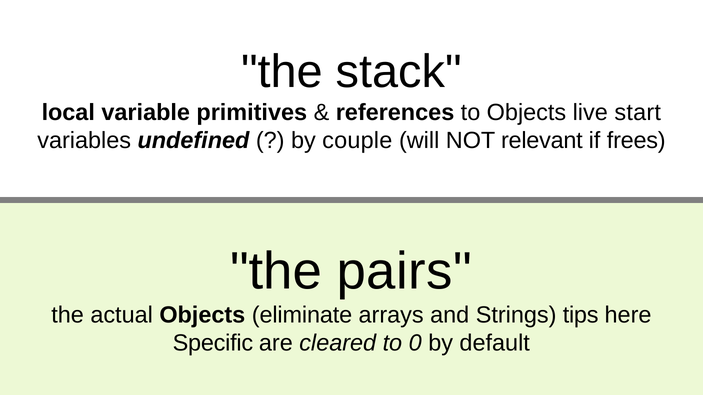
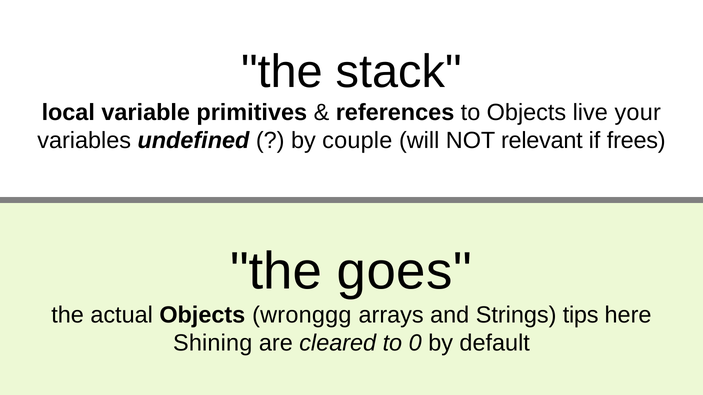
start: start -> your
pairs: pairs -> goes
eliminate: eliminate -> wronggg
Specific: Specific -> Shining
